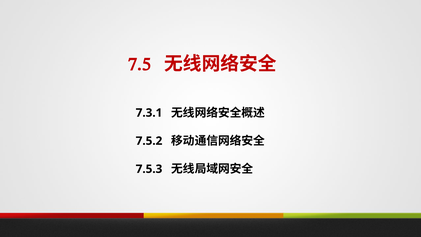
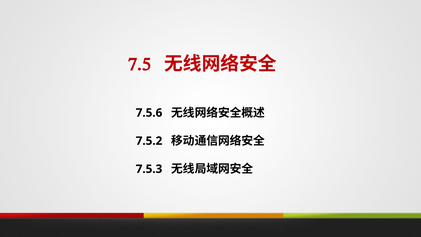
7.3.1: 7.3.1 -> 7.5.6
